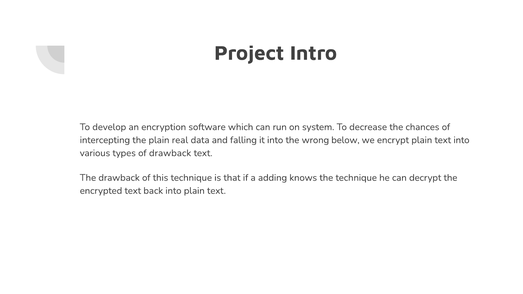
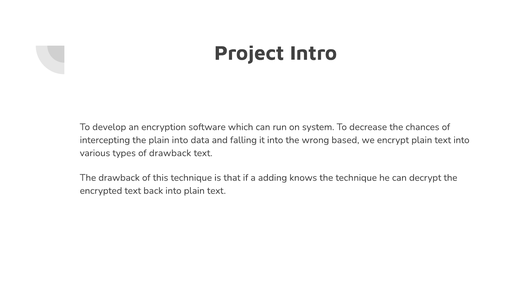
plain real: real -> into
below: below -> based
